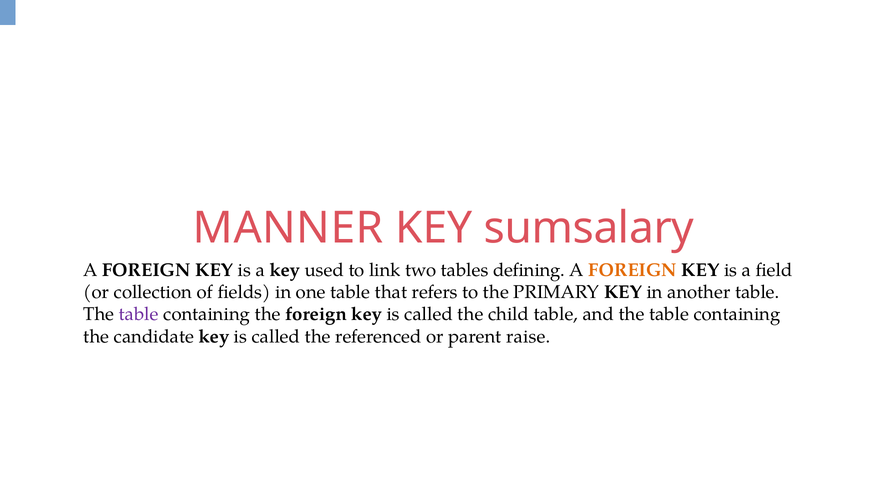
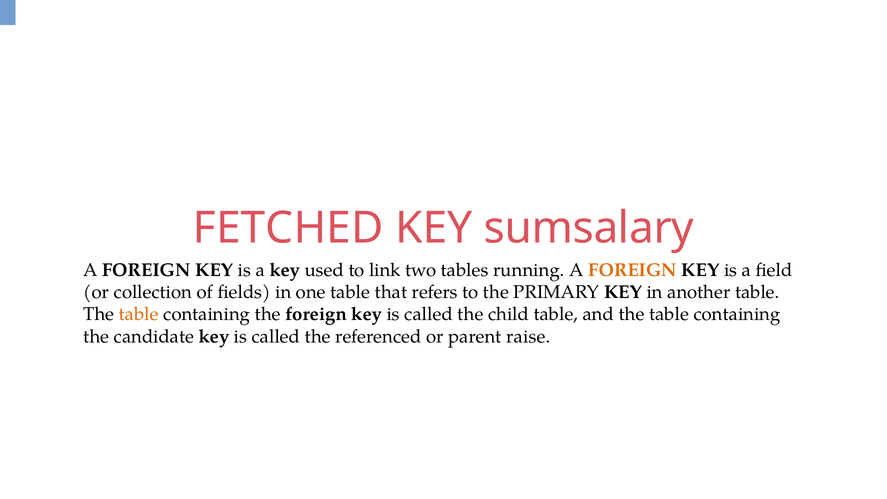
MANNER: MANNER -> FETCHED
defining: defining -> running
table at (139, 314) colour: purple -> orange
